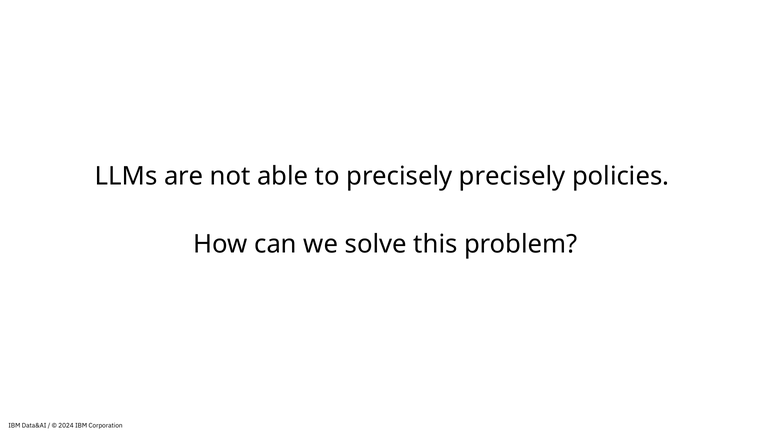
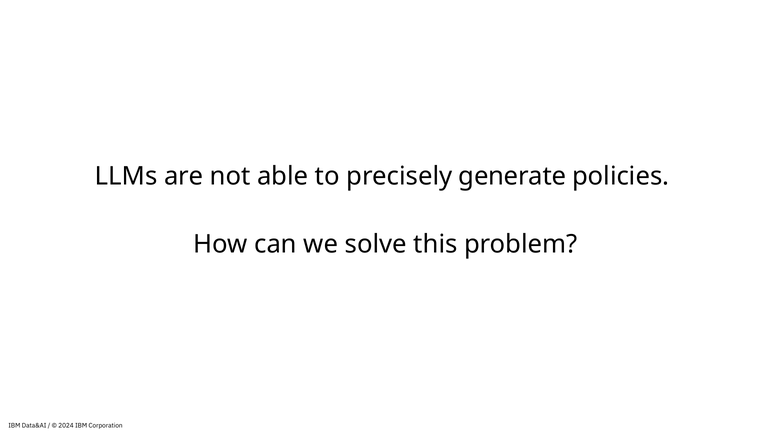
precisely precisely: precisely -> generate
